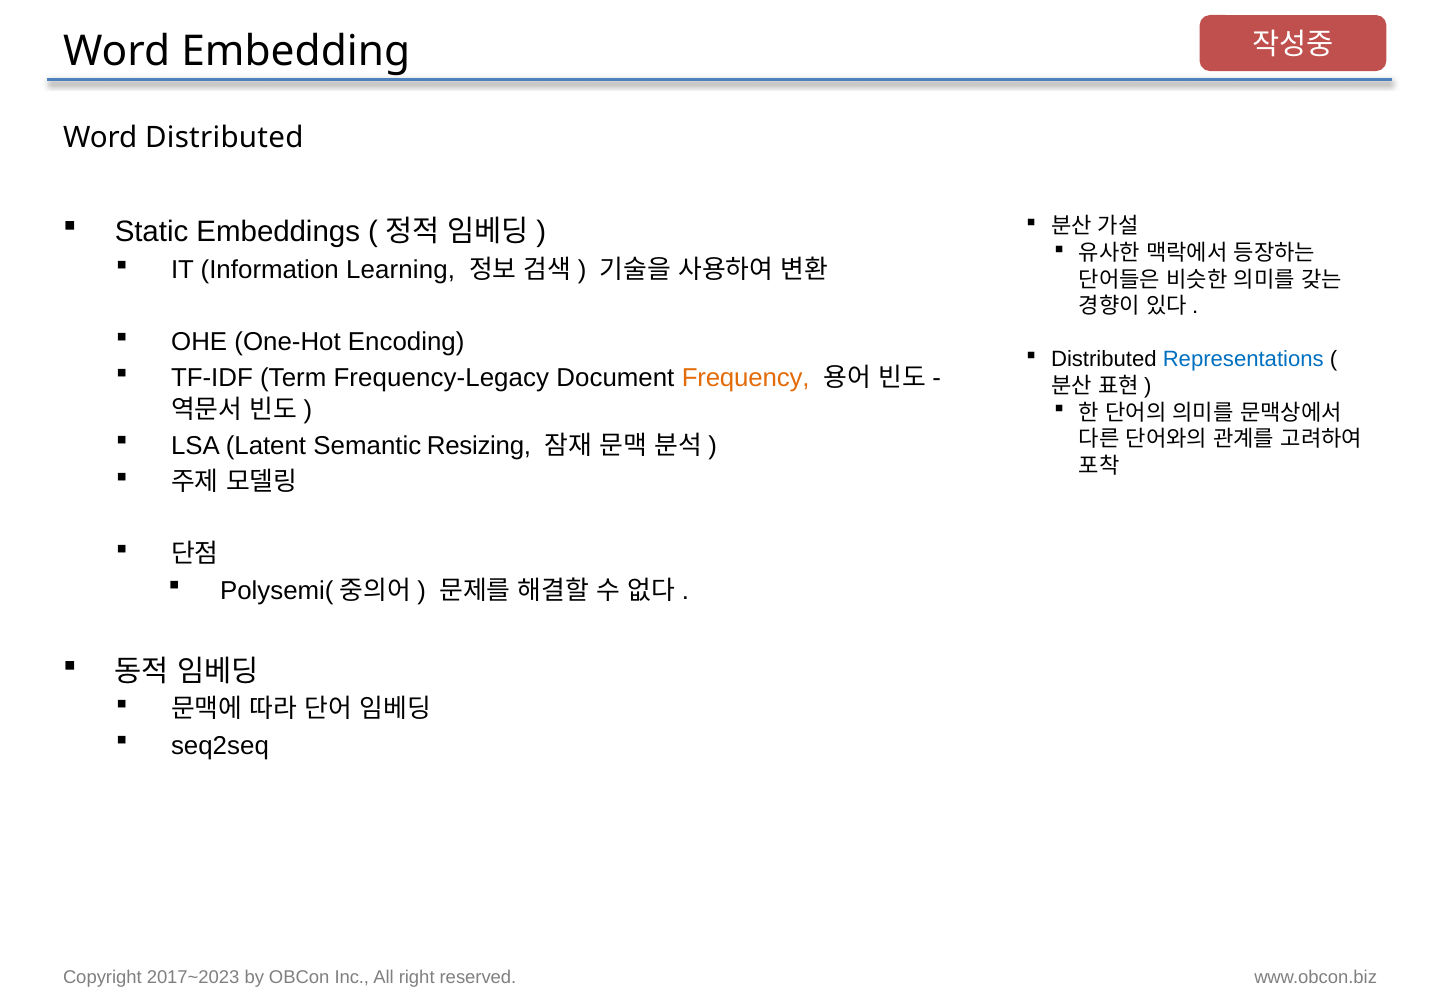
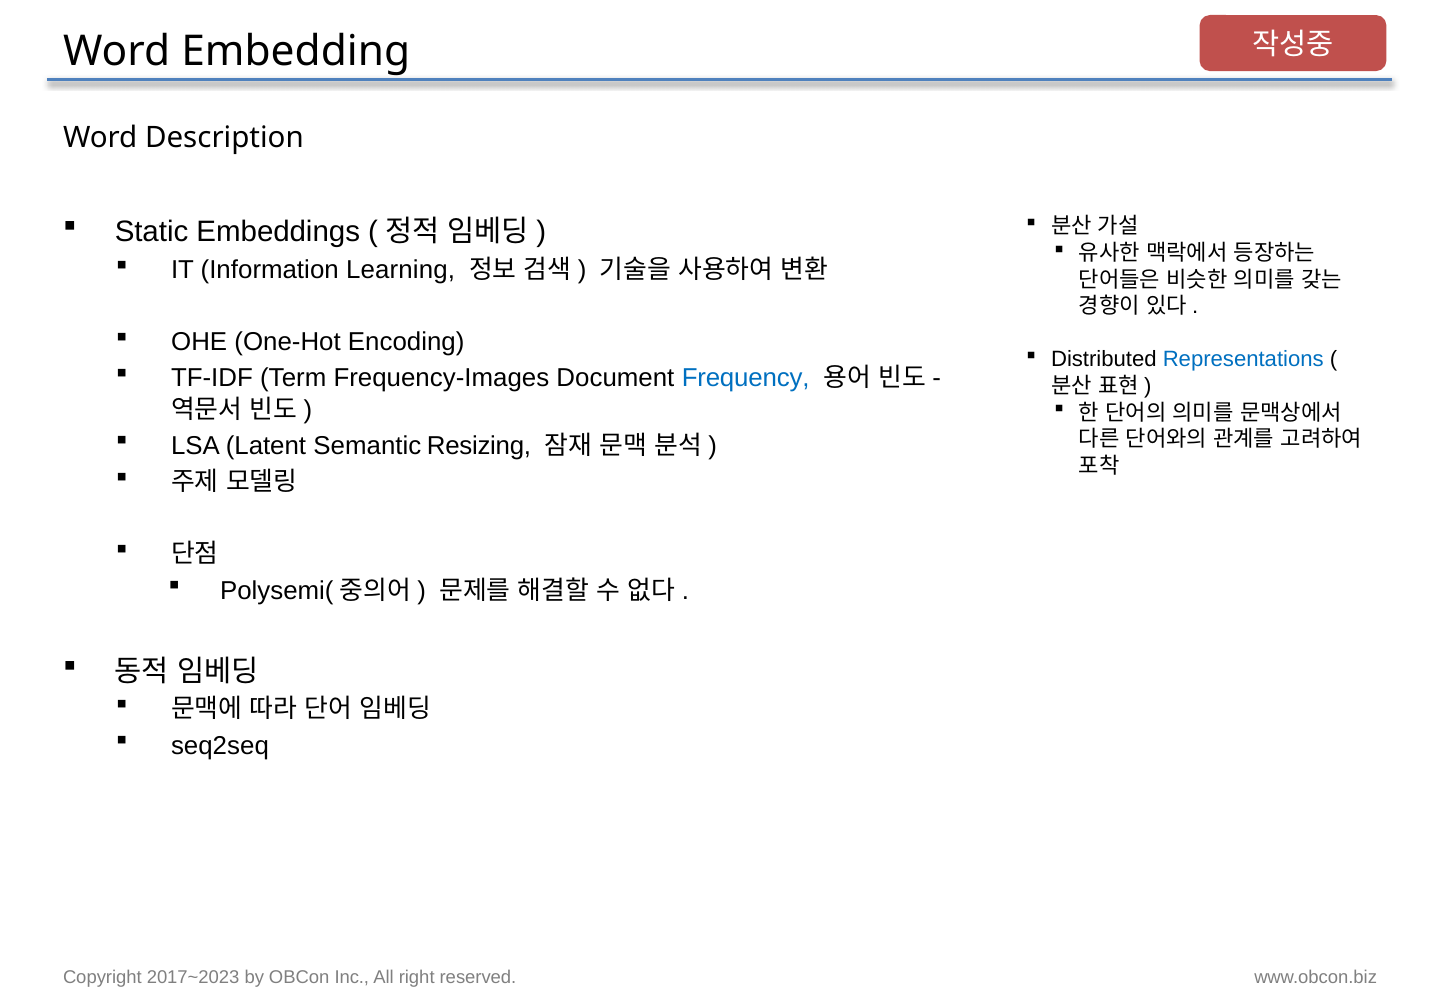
Word Distributed: Distributed -> Description
Frequency-Legacy: Frequency-Legacy -> Frequency-Images
Frequency colour: orange -> blue
